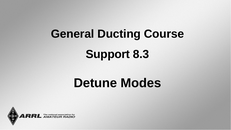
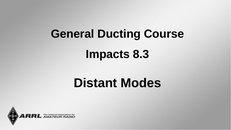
Support: Support -> Impacts
Detune: Detune -> Distant
